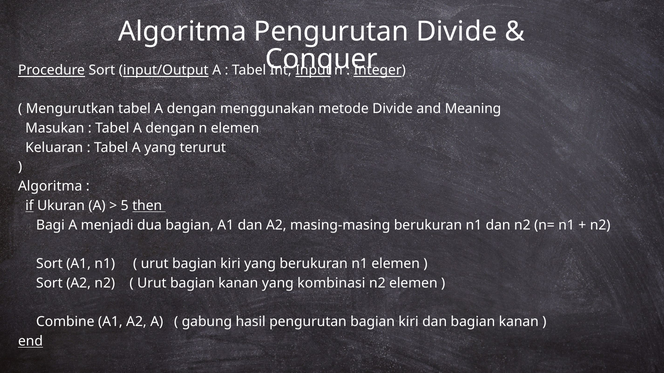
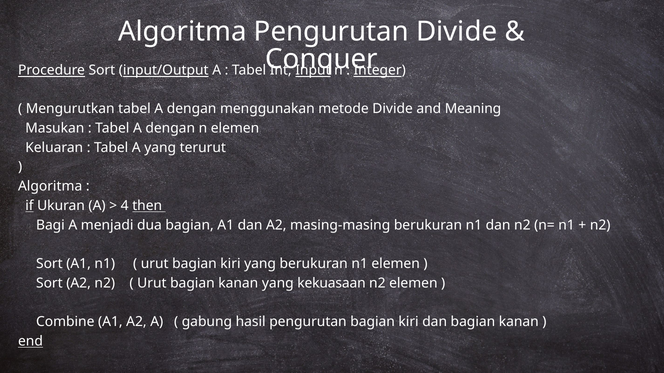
5: 5 -> 4
kombinasi: kombinasi -> kekuasaan
